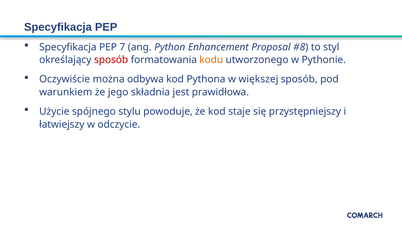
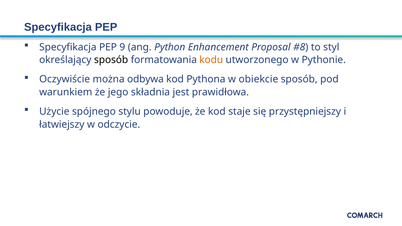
7: 7 -> 9
sposób at (111, 60) colour: red -> black
większej: większej -> obiekcie
